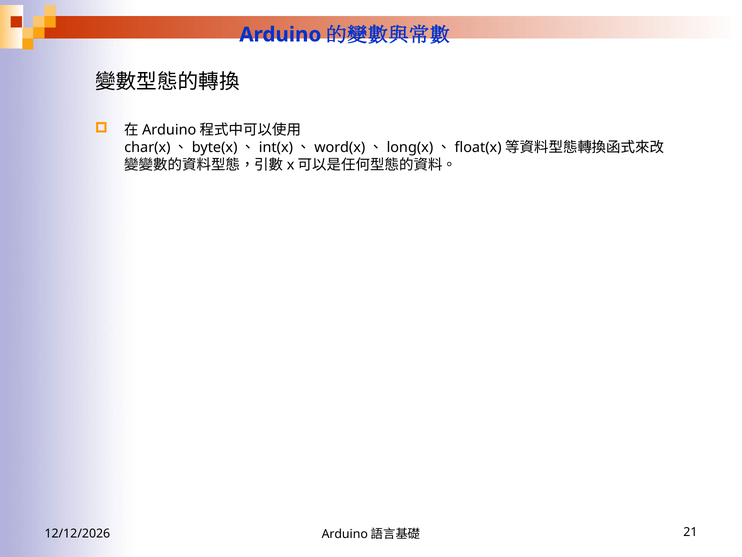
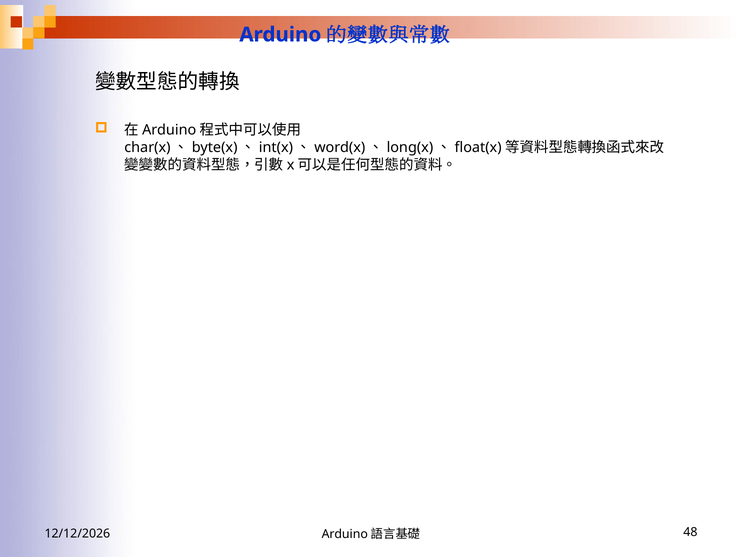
21: 21 -> 48
